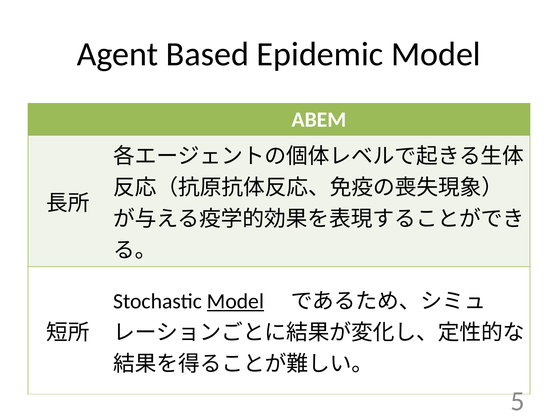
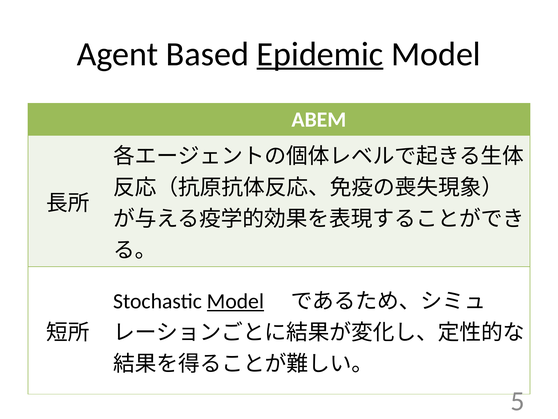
Epidemic underline: none -> present
